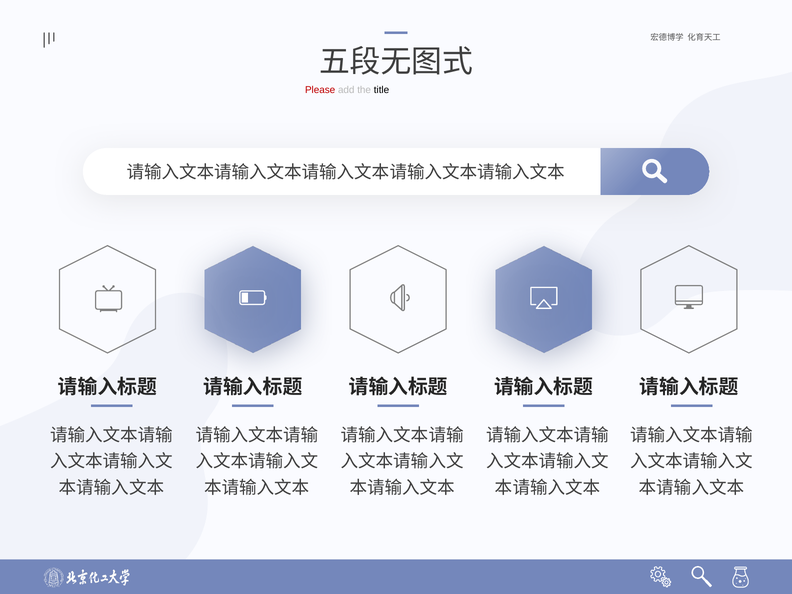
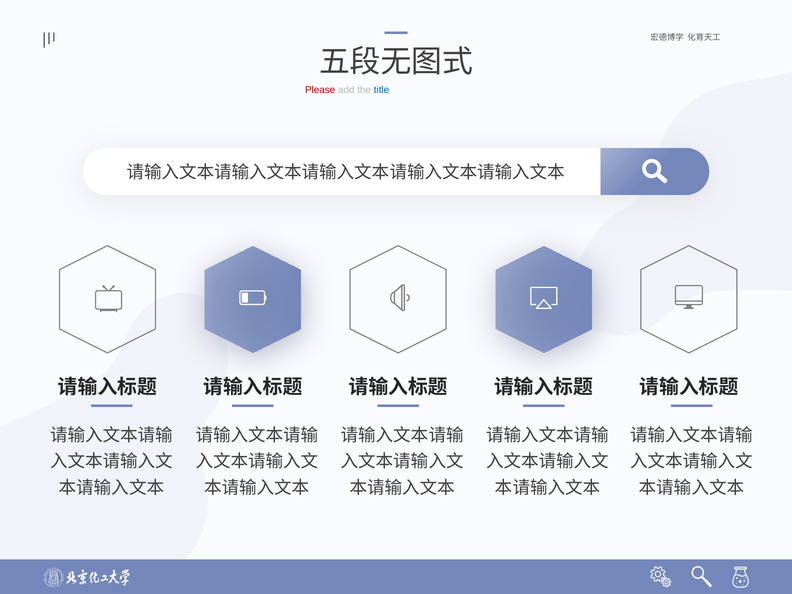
title colour: black -> blue
